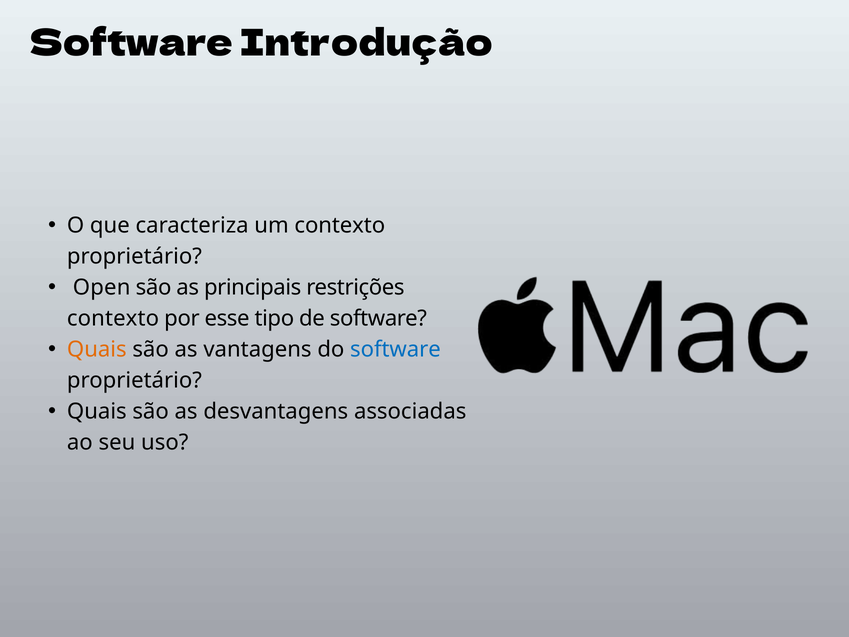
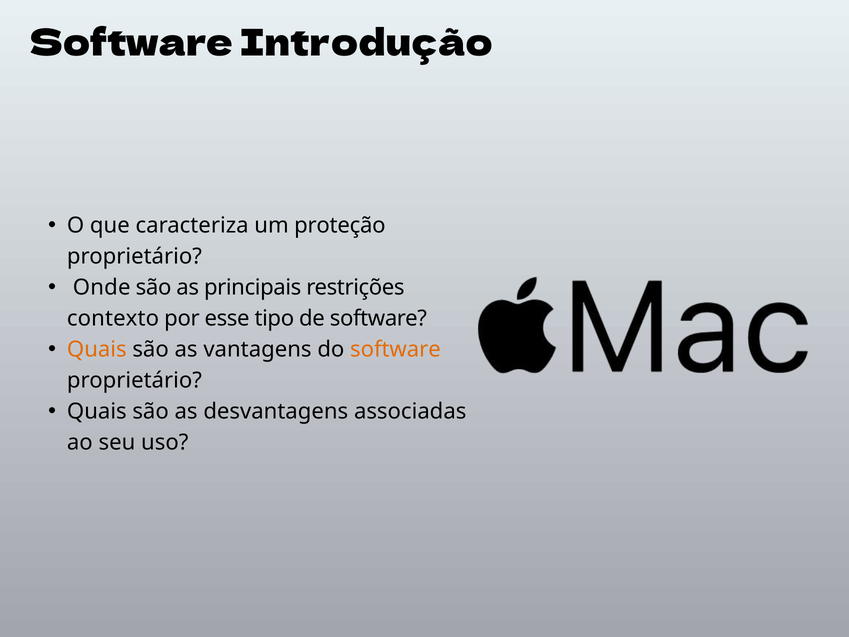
um contexto: contexto -> proteção
Open: Open -> Onde
software at (395, 349) colour: blue -> orange
